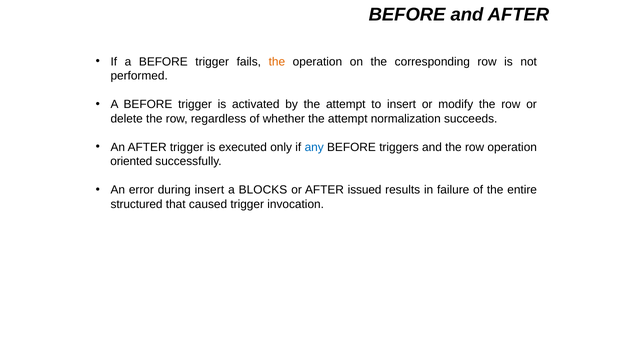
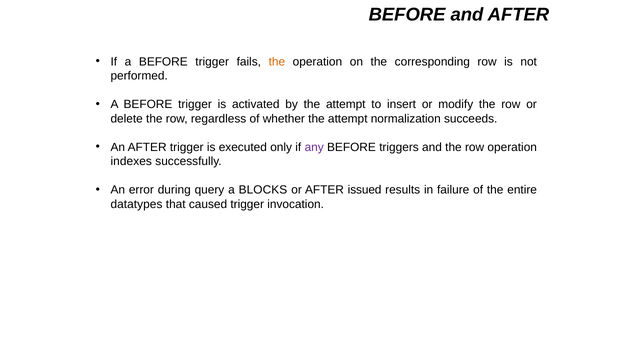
any colour: blue -> purple
oriented: oriented -> indexes
during insert: insert -> query
structured: structured -> datatypes
